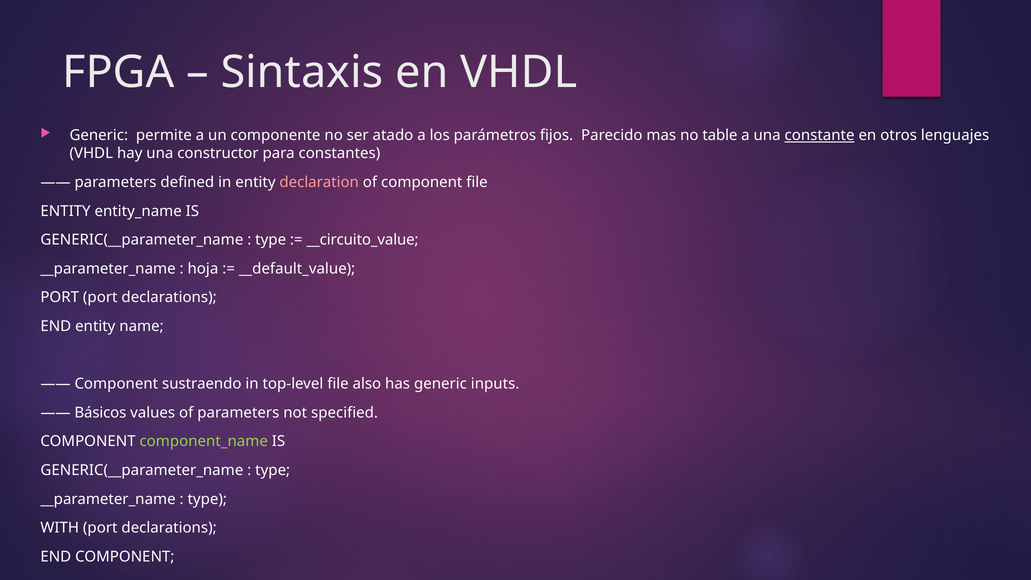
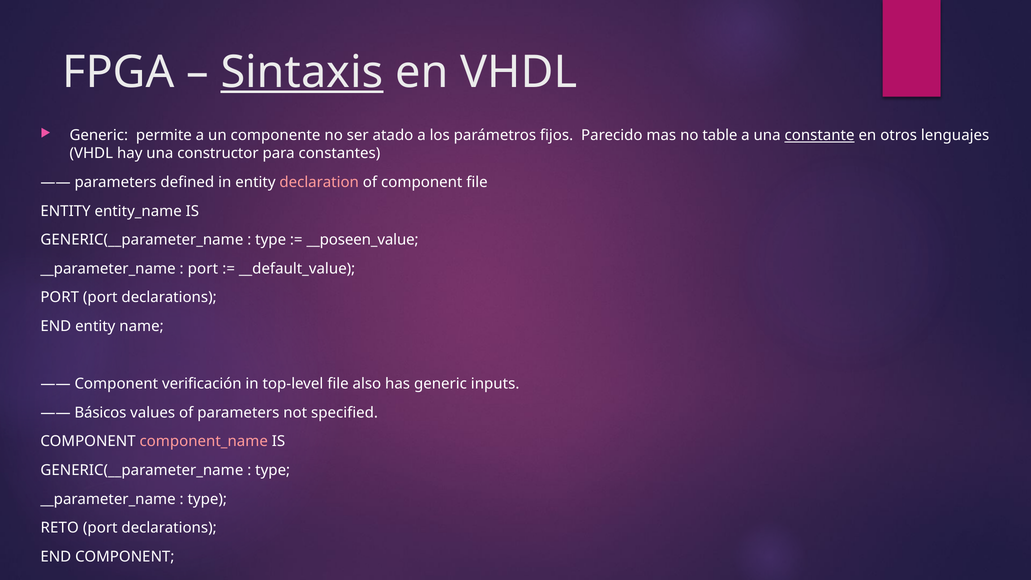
Sintaxis underline: none -> present
__circuito_value: __circuito_value -> __poseen_value
hoja at (203, 269): hoja -> port
sustraendo: sustraendo -> verificación
component_name colour: light green -> pink
WITH: WITH -> RETO
